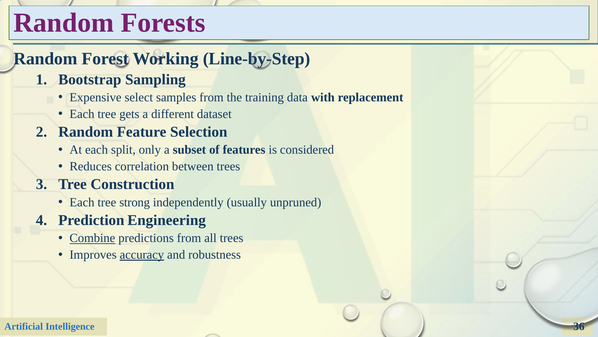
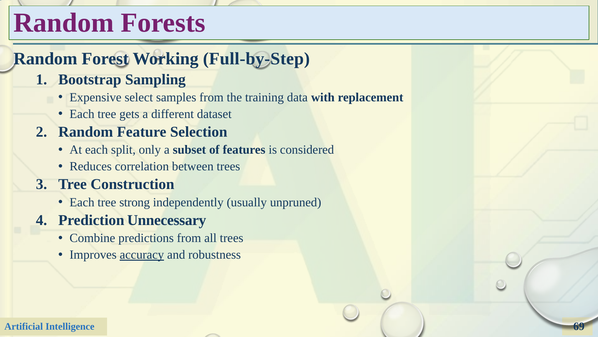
Line-by-Step: Line-by-Step -> Full-by-Step
Engineering: Engineering -> Unnecessary
Combine underline: present -> none
36: 36 -> 69
